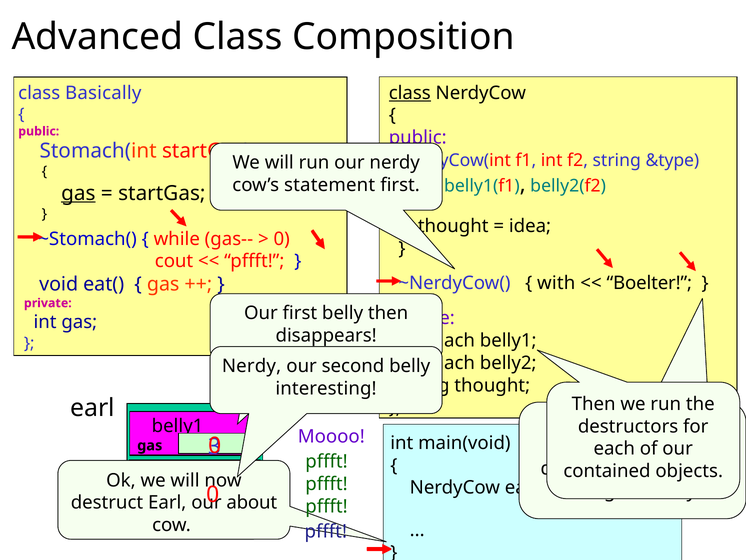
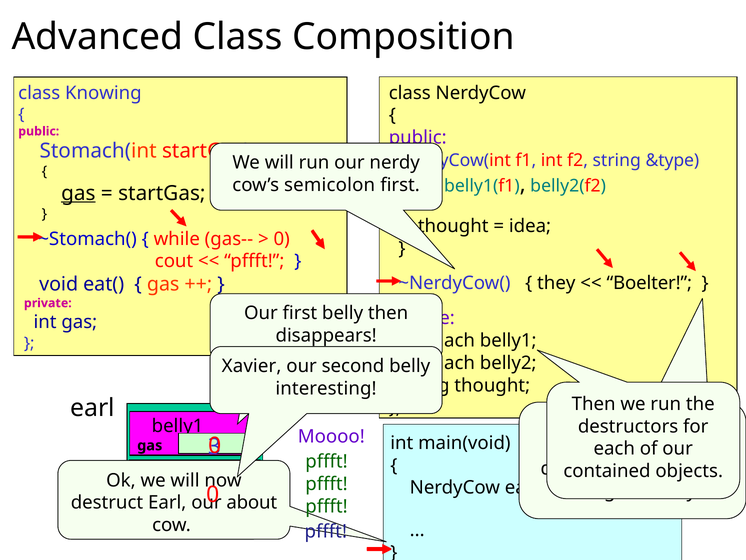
class at (410, 93) underline: present -> none
Basically: Basically -> Knowing
statement: statement -> semicolon
with: with -> they
Nerdy at (252, 366): Nerdy -> Xavier
